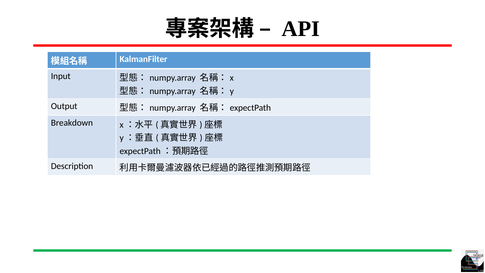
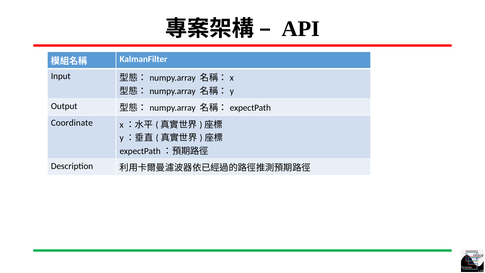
Breakdown: Breakdown -> Coordinate
